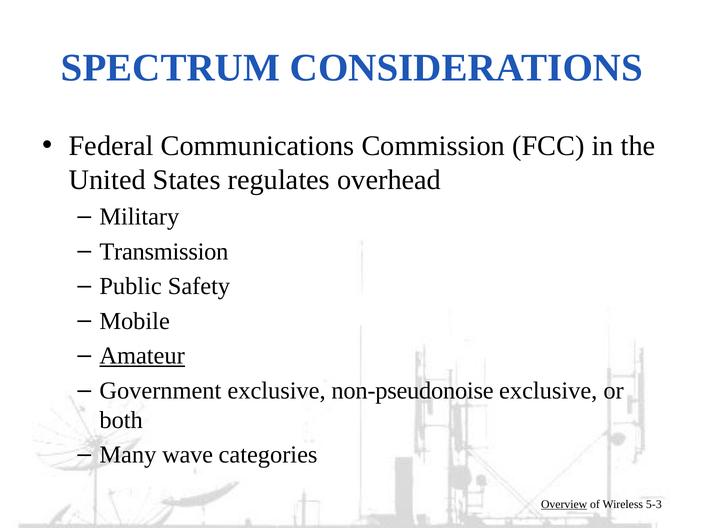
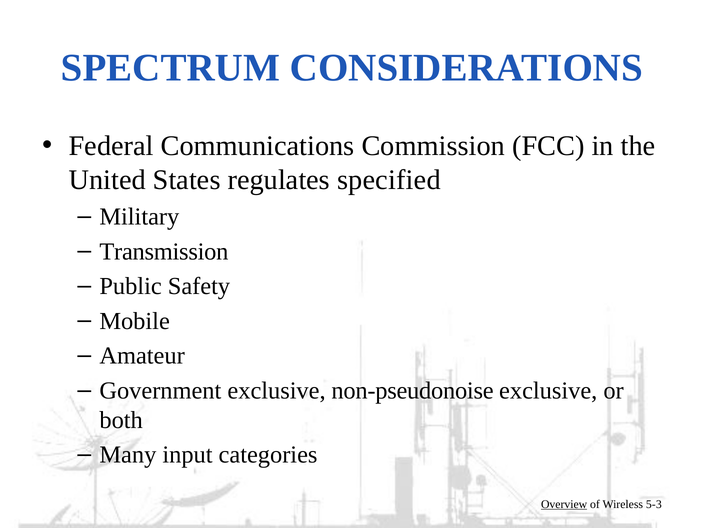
overhead: overhead -> specified
Amateur underline: present -> none
wave: wave -> input
